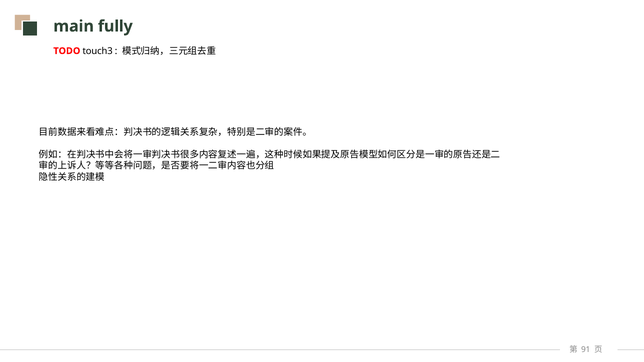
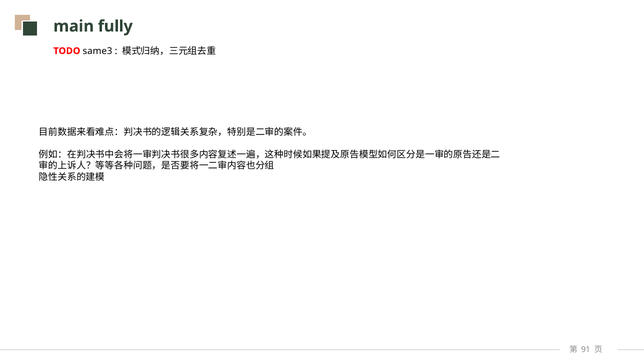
touch3: touch3 -> same3
